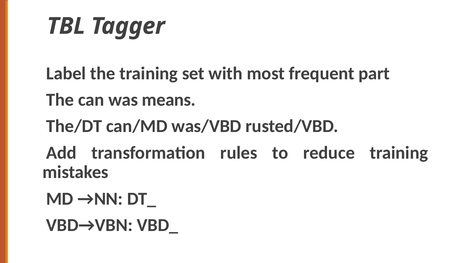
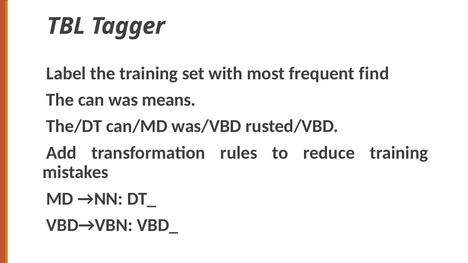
part: part -> find
